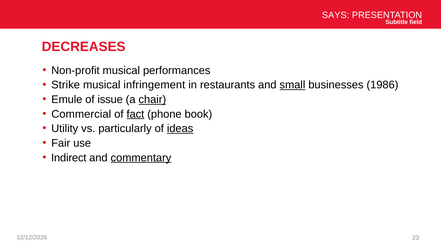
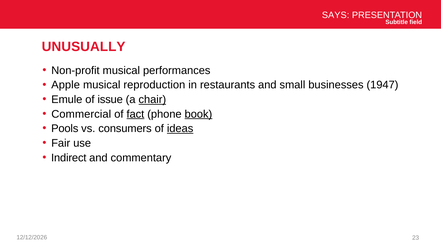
DECREASES: DECREASES -> UNUSUALLY
Strike: Strike -> Apple
infringement: infringement -> reproduction
small underline: present -> none
1986: 1986 -> 1947
book underline: none -> present
Utility: Utility -> Pools
particularly: particularly -> consumers
commentary underline: present -> none
